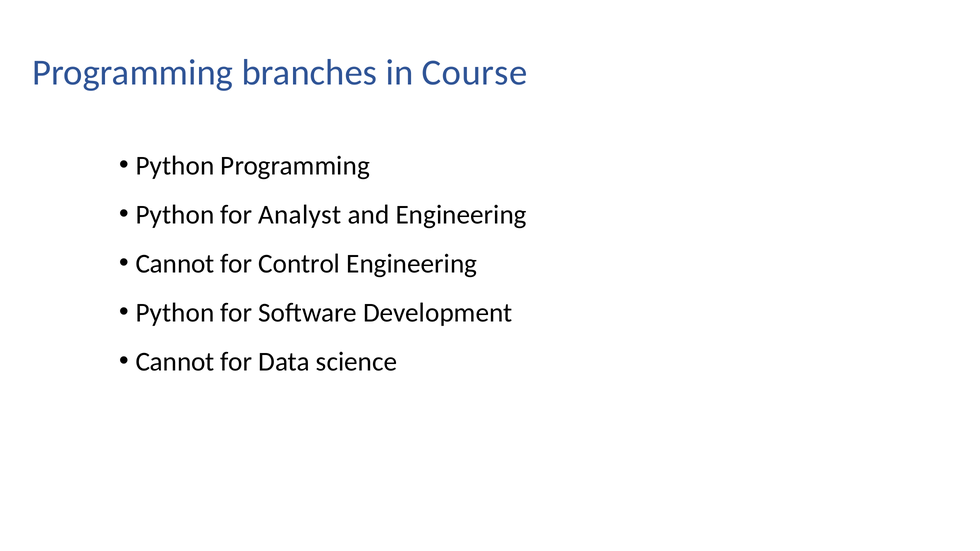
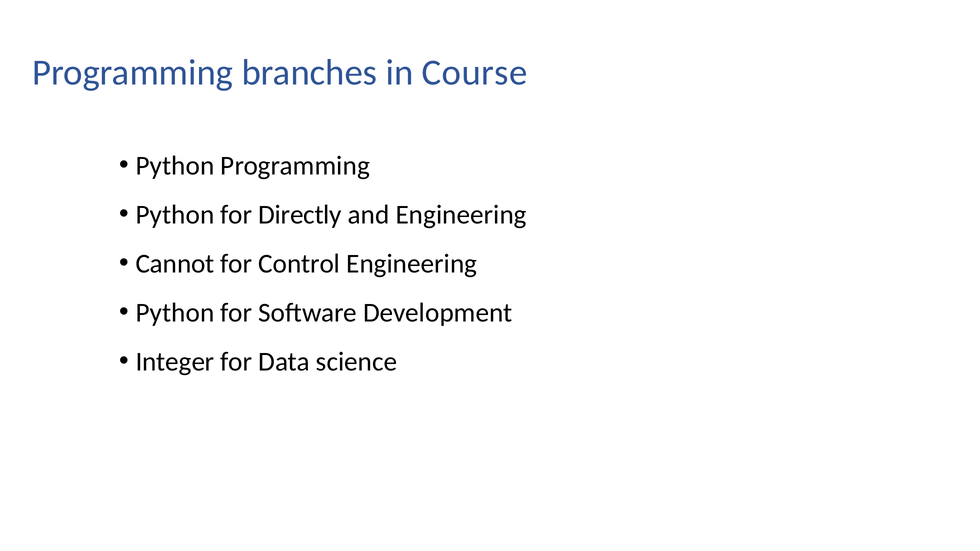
Analyst: Analyst -> Directly
Cannot at (175, 362): Cannot -> Integer
